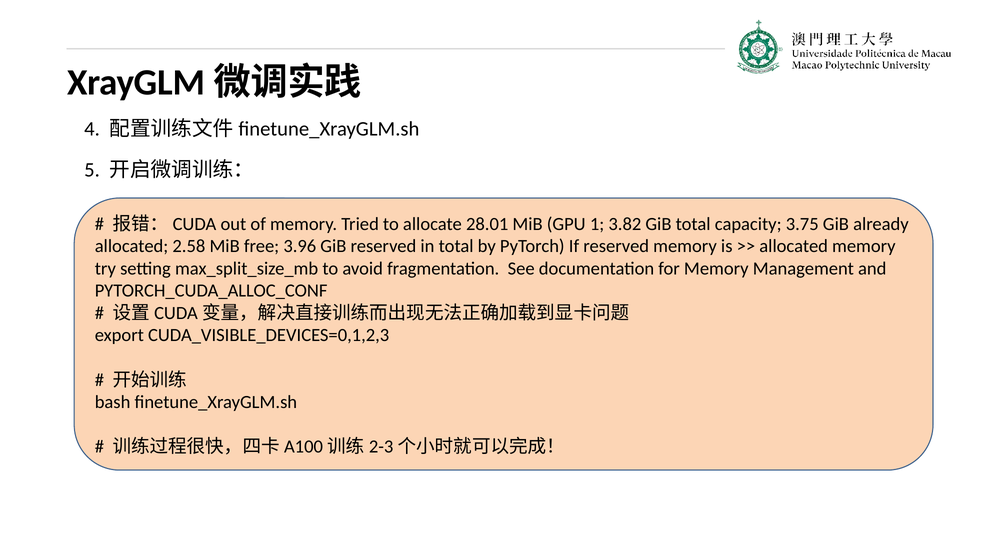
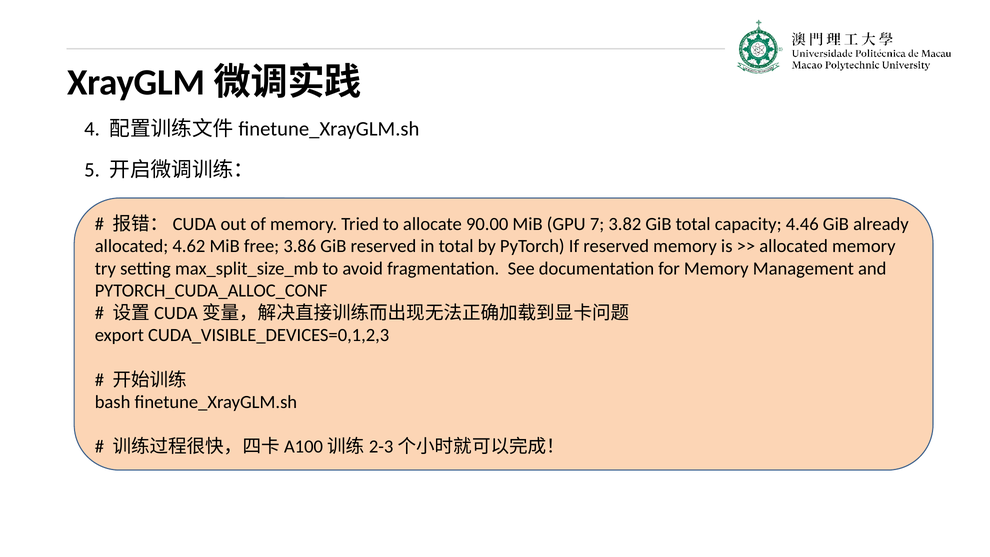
28.01: 28.01 -> 90.00
1: 1 -> 7
3.75: 3.75 -> 4.46
2.58: 2.58 -> 4.62
3.96: 3.96 -> 3.86
